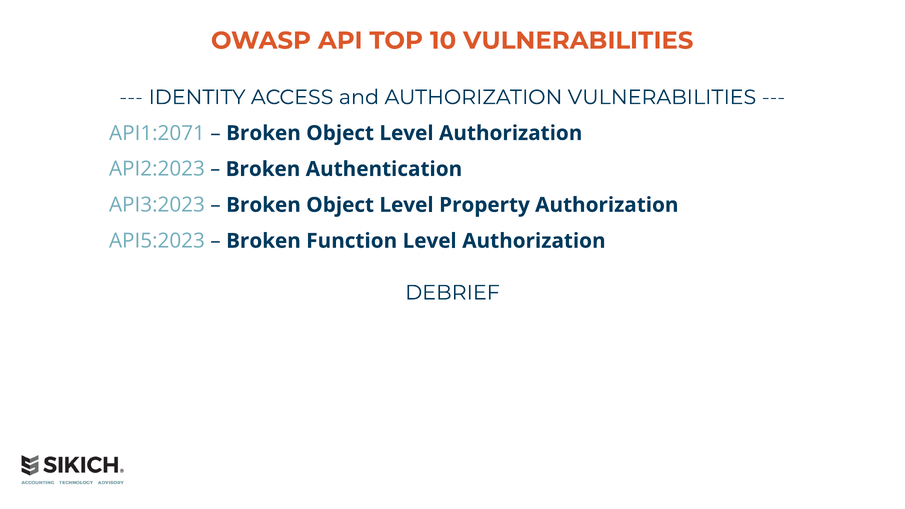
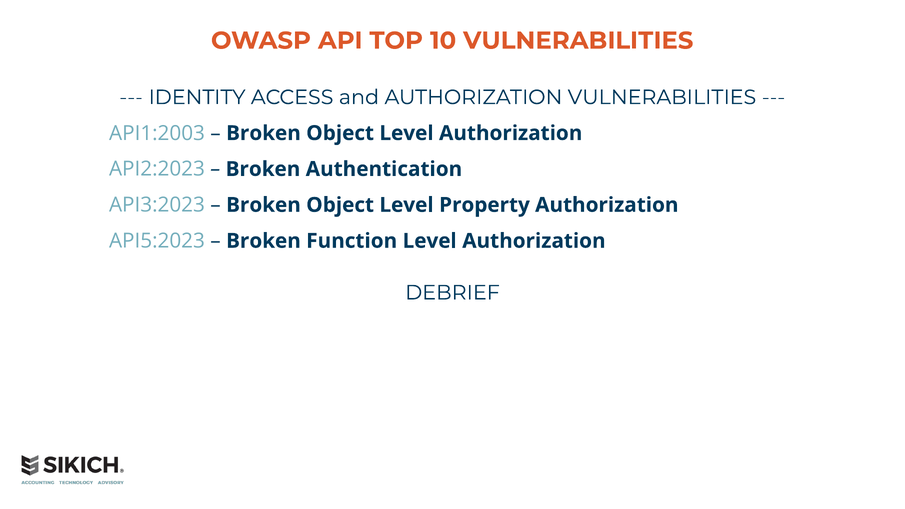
API1:2071: API1:2071 -> API1:2003
